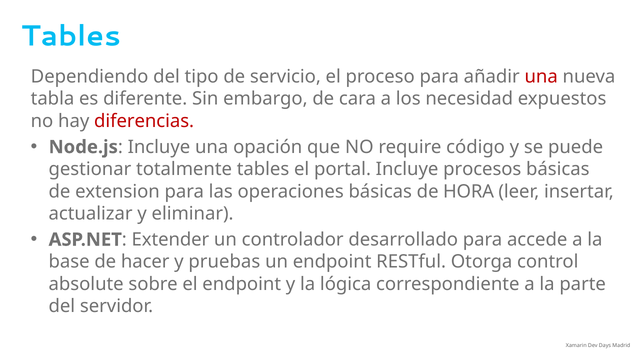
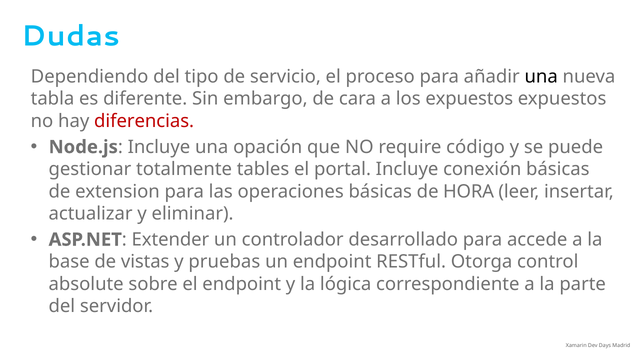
Tables at (71, 36): Tables -> Dudas
una at (541, 77) colour: red -> black
los necesidad: necesidad -> expuestos
procesos: procesos -> conexión
hacer: hacer -> vistas
